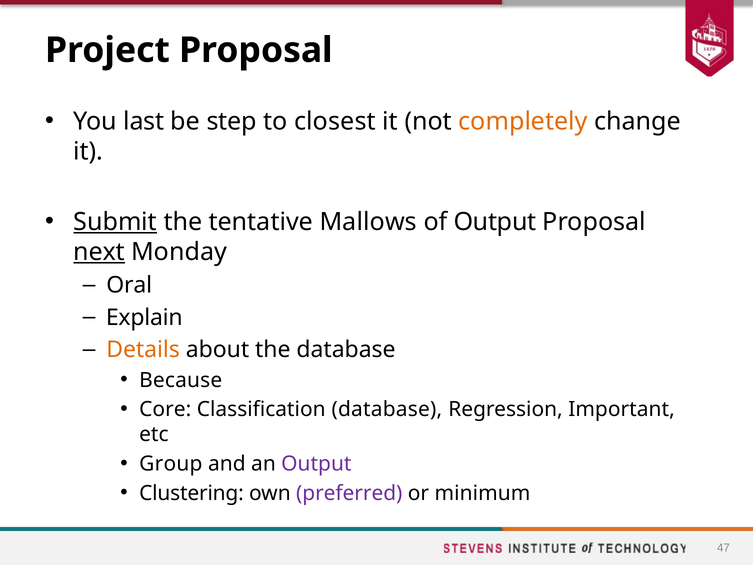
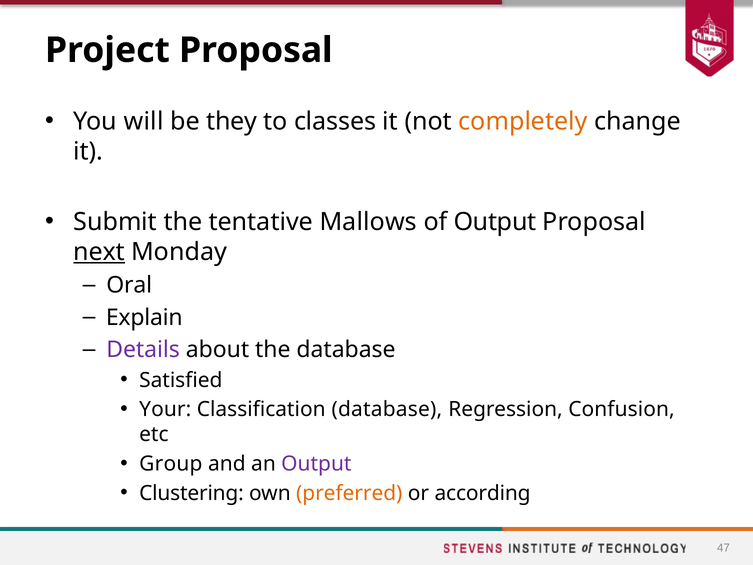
last: last -> will
step: step -> they
closest: closest -> classes
Submit underline: present -> none
Details colour: orange -> purple
Because: Because -> Satisfied
Core: Core -> Your
Important: Important -> Confusion
preferred colour: purple -> orange
minimum: minimum -> according
